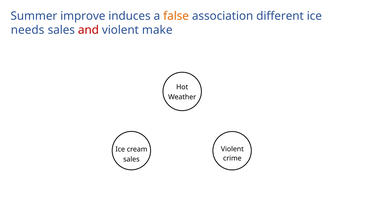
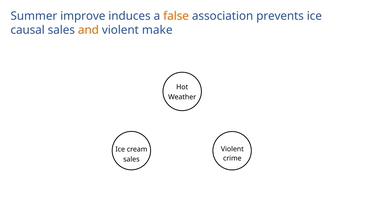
different: different -> prevents
needs: needs -> causal
and colour: red -> orange
